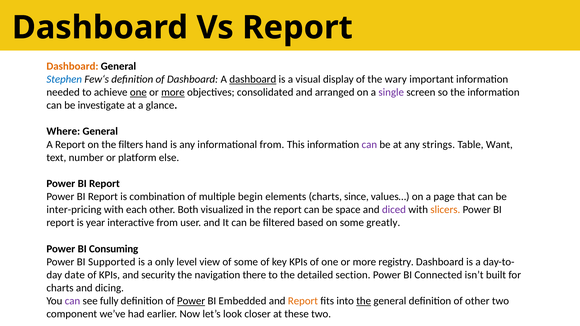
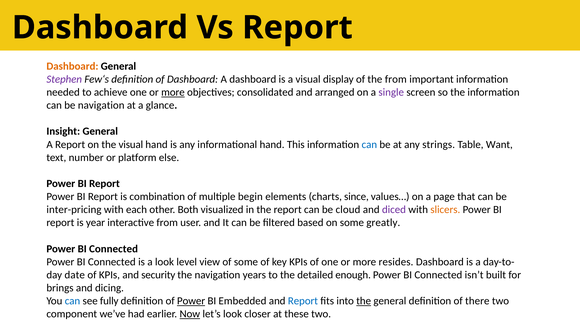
Stephen colour: blue -> purple
dashboard at (253, 79) underline: present -> none
the wary: wary -> from
one at (138, 92) underline: present -> none
be investigate: investigate -> navigation
Where: Where -> Insight
the filters: filters -> visual
informational from: from -> hand
can at (369, 145) colour: purple -> blue
space: space -> cloud
Consuming at (114, 249): Consuming -> Connected
Supported at (112, 262): Supported -> Connected
a only: only -> look
registry: registry -> resides
there: there -> years
section: section -> enough
charts at (60, 288): charts -> brings
can at (72, 301) colour: purple -> blue
Report at (303, 301) colour: orange -> blue
of other: other -> there
Now underline: none -> present
